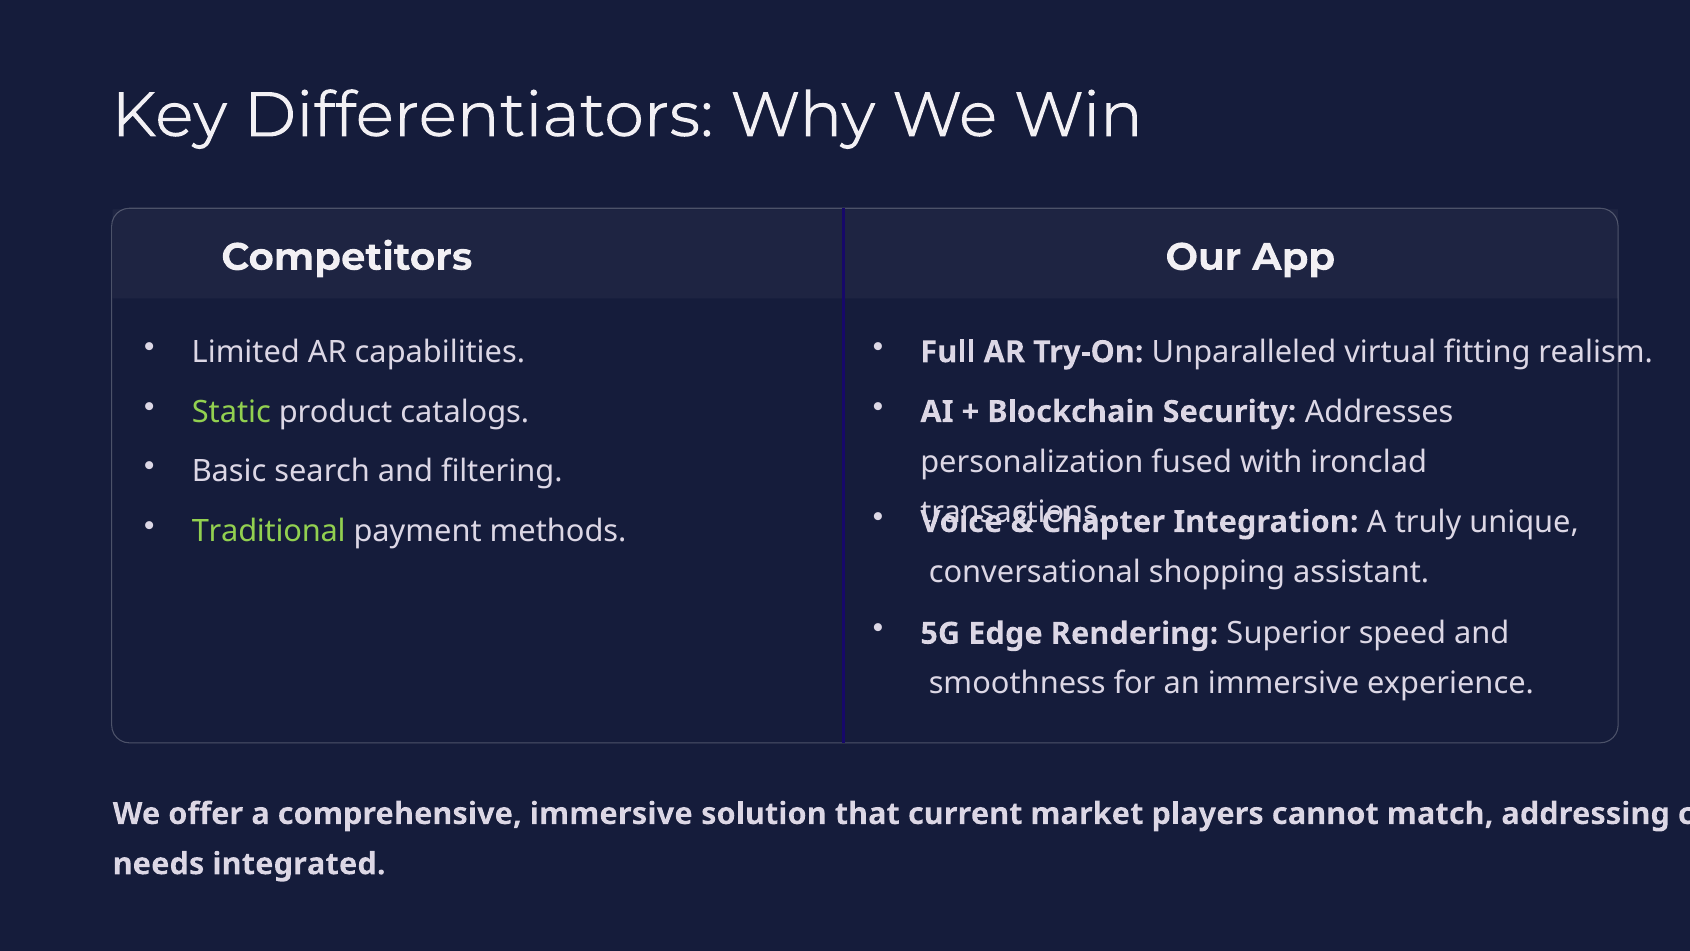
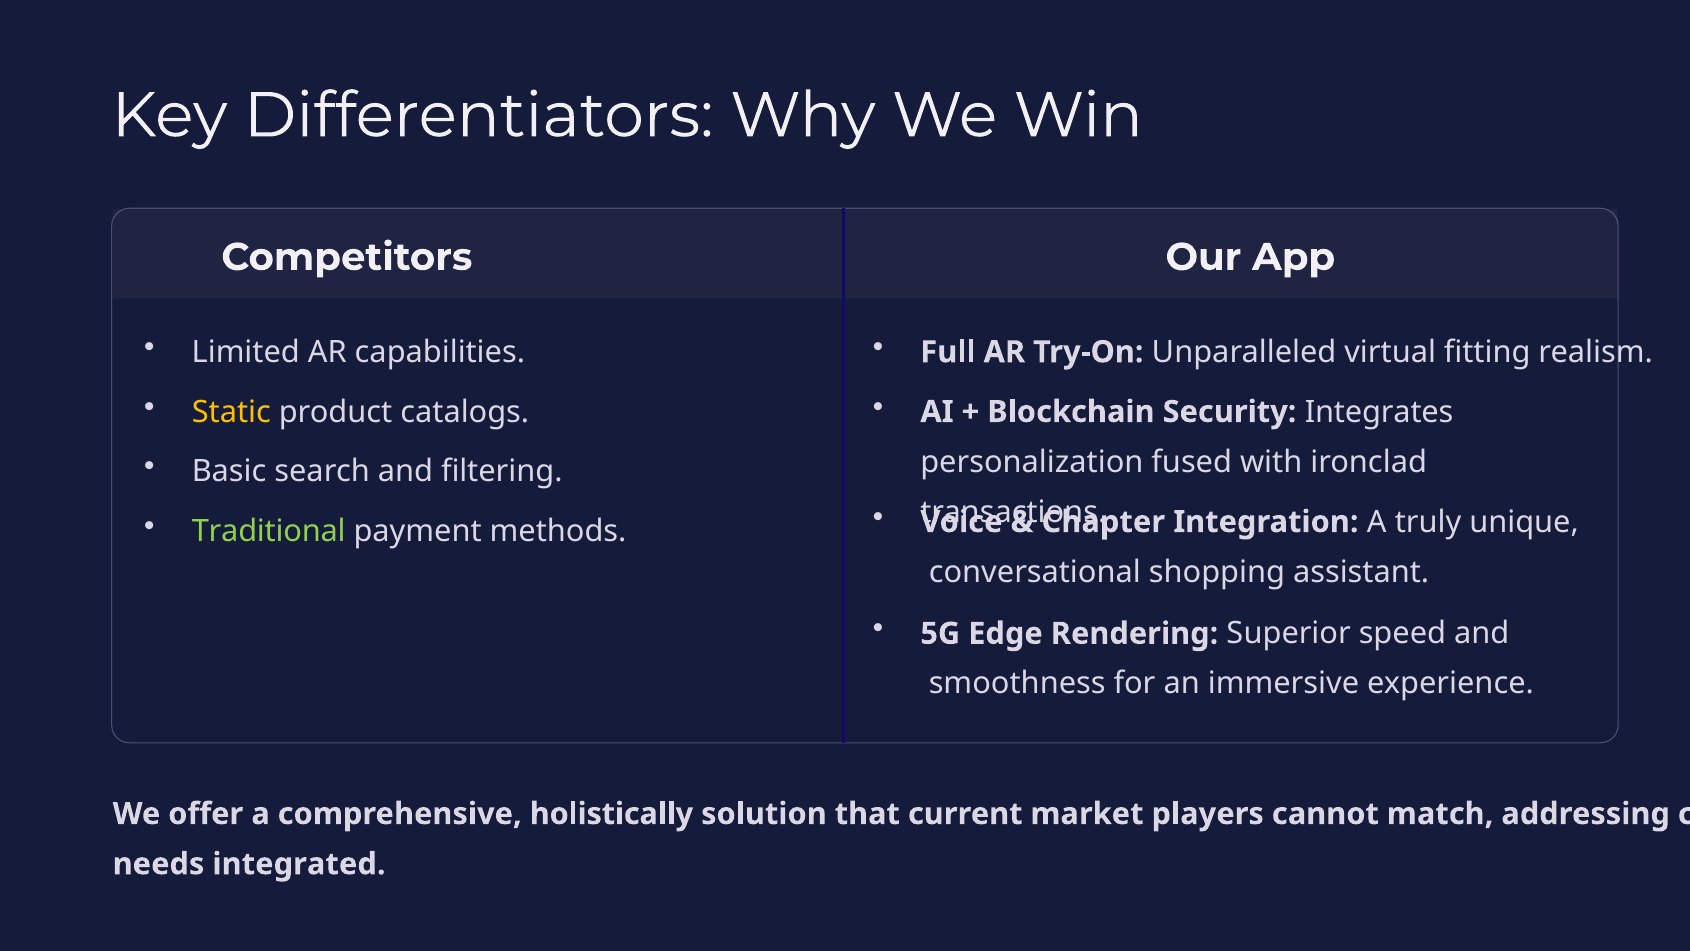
Static colour: light green -> yellow
Addresses: Addresses -> Integrates
comprehensive immersive: immersive -> holistically
